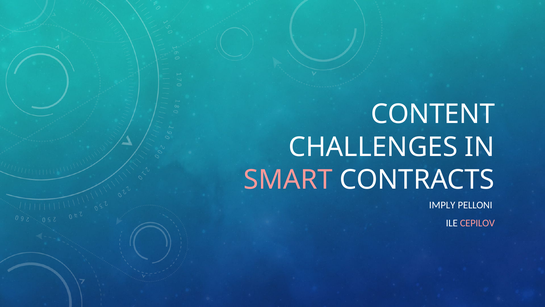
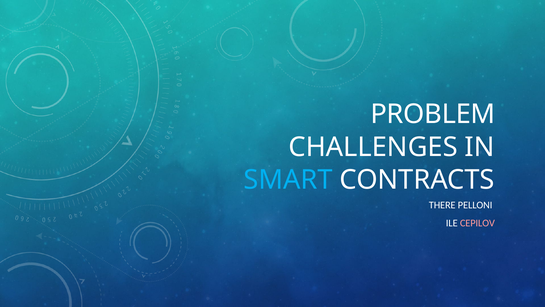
CONTENT: CONTENT -> PROBLEM
SMART colour: pink -> light blue
IMPLY: IMPLY -> THERE
